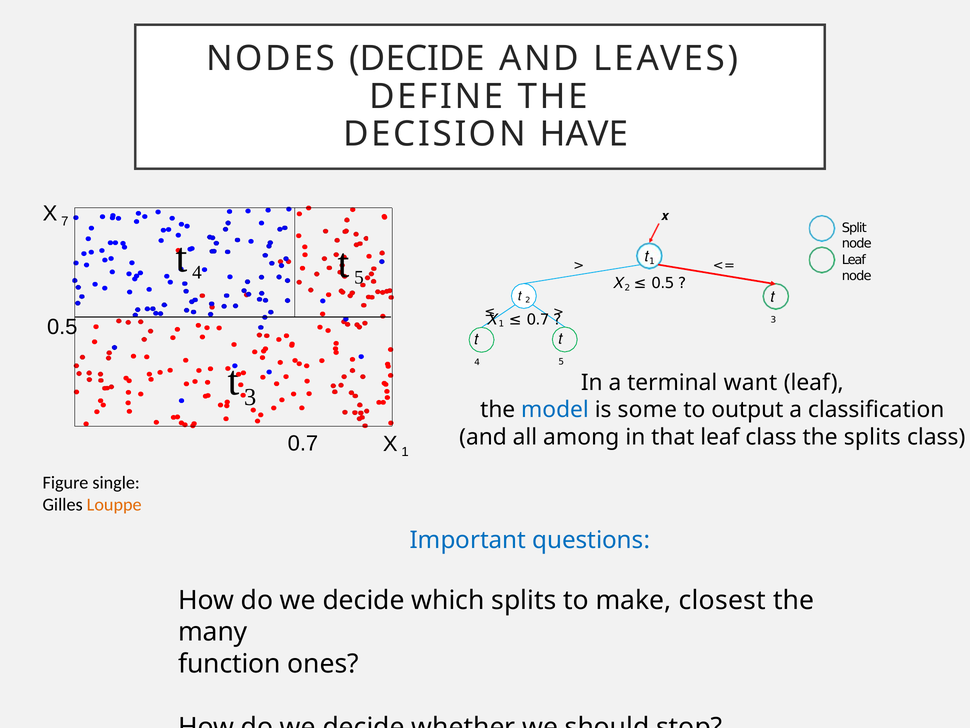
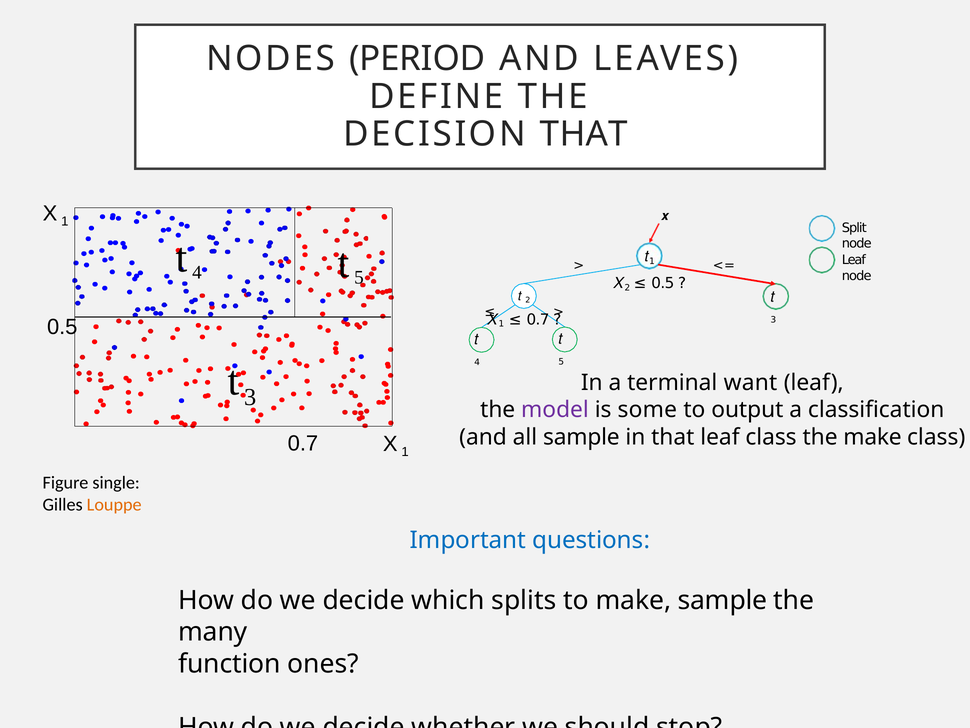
NODES DECIDE: DECIDE -> PERIOD
DECISION HAVE: HAVE -> THAT
7 at (65, 221): 7 -> 1
model colour: blue -> purple
all among: among -> sample
the splits: splits -> make
make closest: closest -> sample
